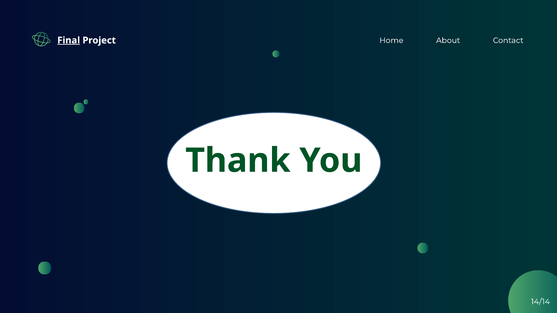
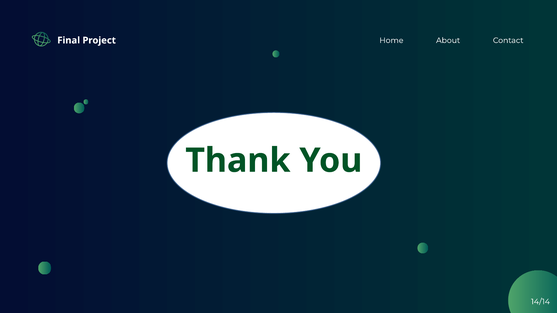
Final underline: present -> none
